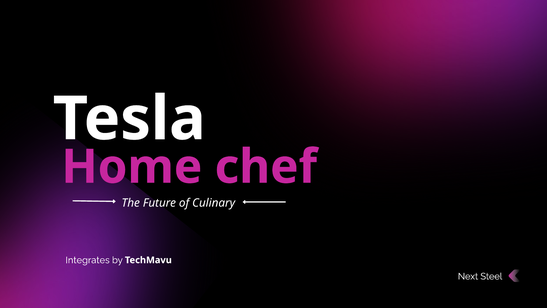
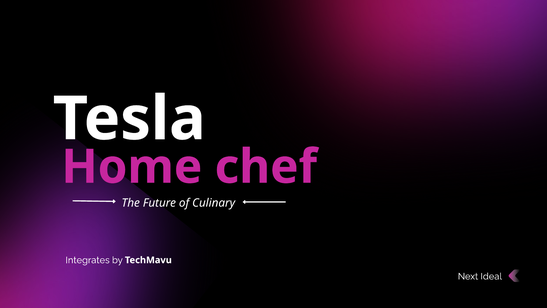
Steel: Steel -> Ideal
